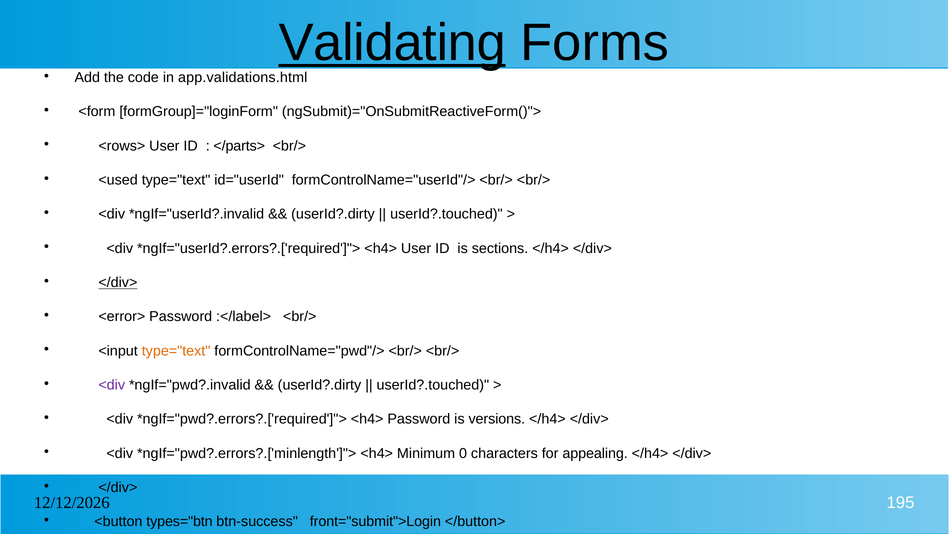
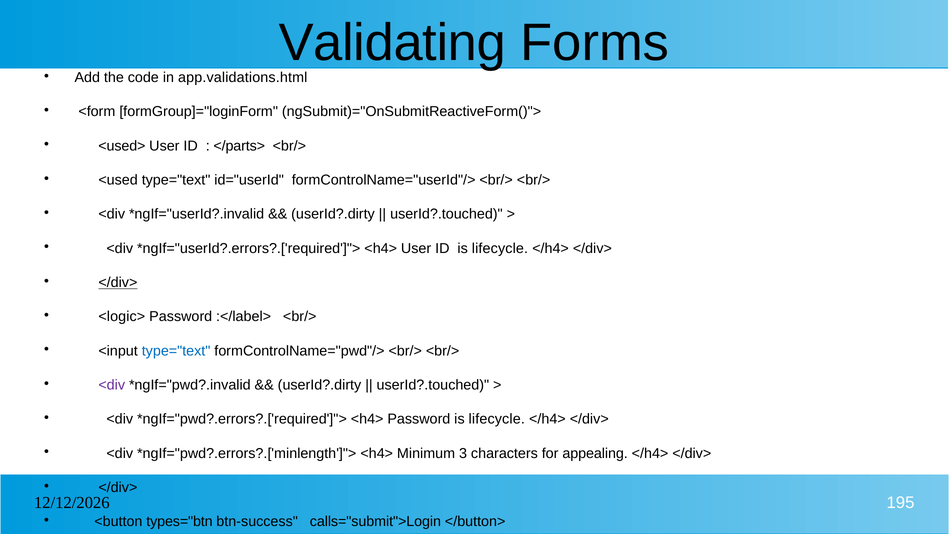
Validating underline: present -> none
<rows>: <rows> -> <used>
ID is sections: sections -> lifecycle
<error>: <error> -> <logic>
type="text at (176, 351) colour: orange -> blue
Password is versions: versions -> lifecycle
0: 0 -> 3
front="submit">Login: front="submit">Login -> calls="submit">Login
